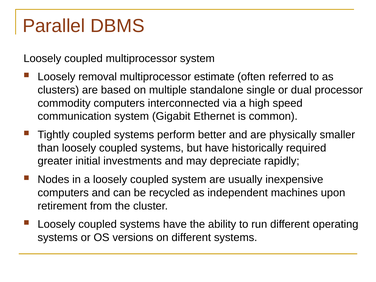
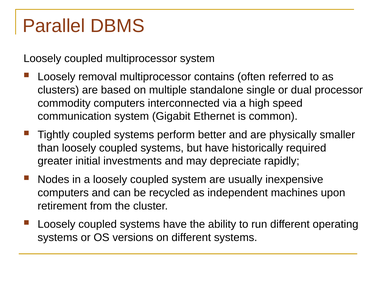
estimate: estimate -> contains
